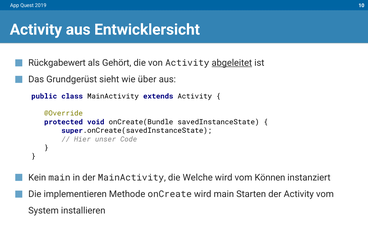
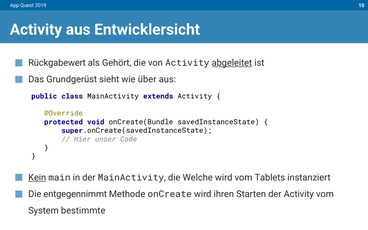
Kein underline: none -> present
Können: Können -> Tablets
implementieren: implementieren -> entgegennimmt
wird main: main -> ihren
installieren: installieren -> bestimmte
